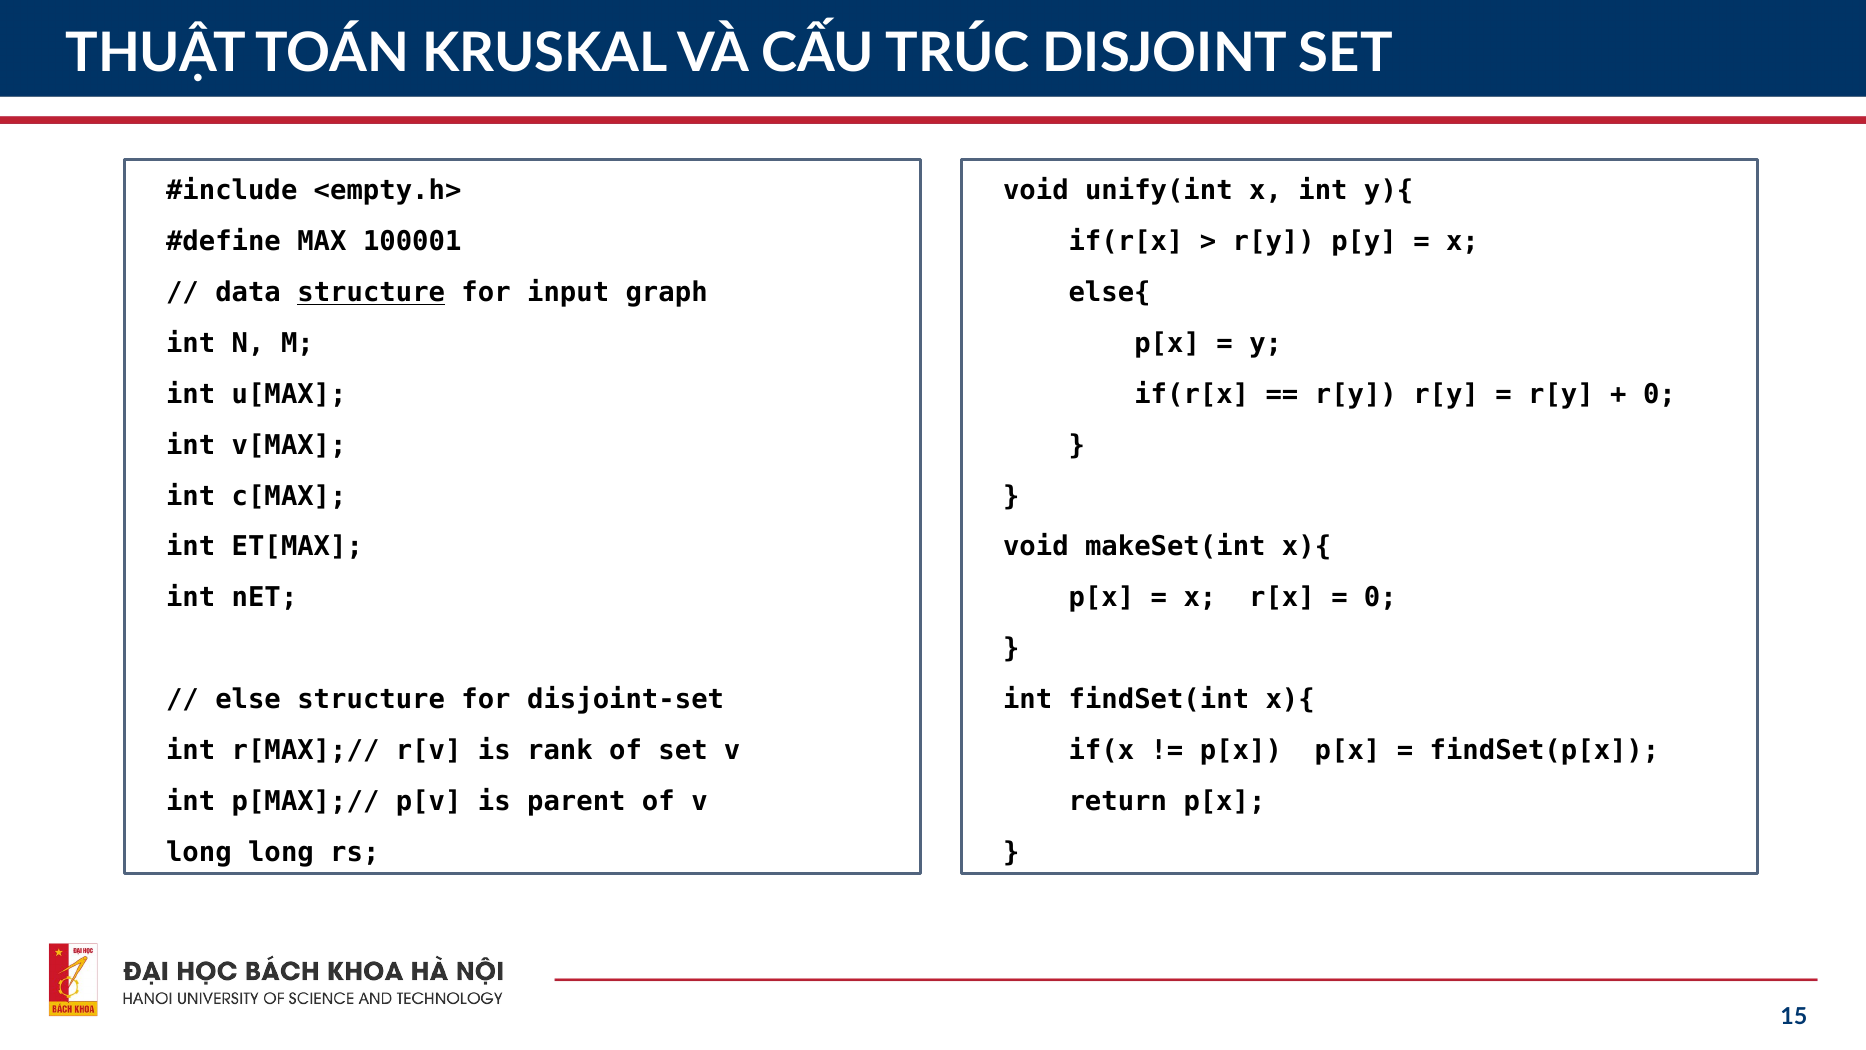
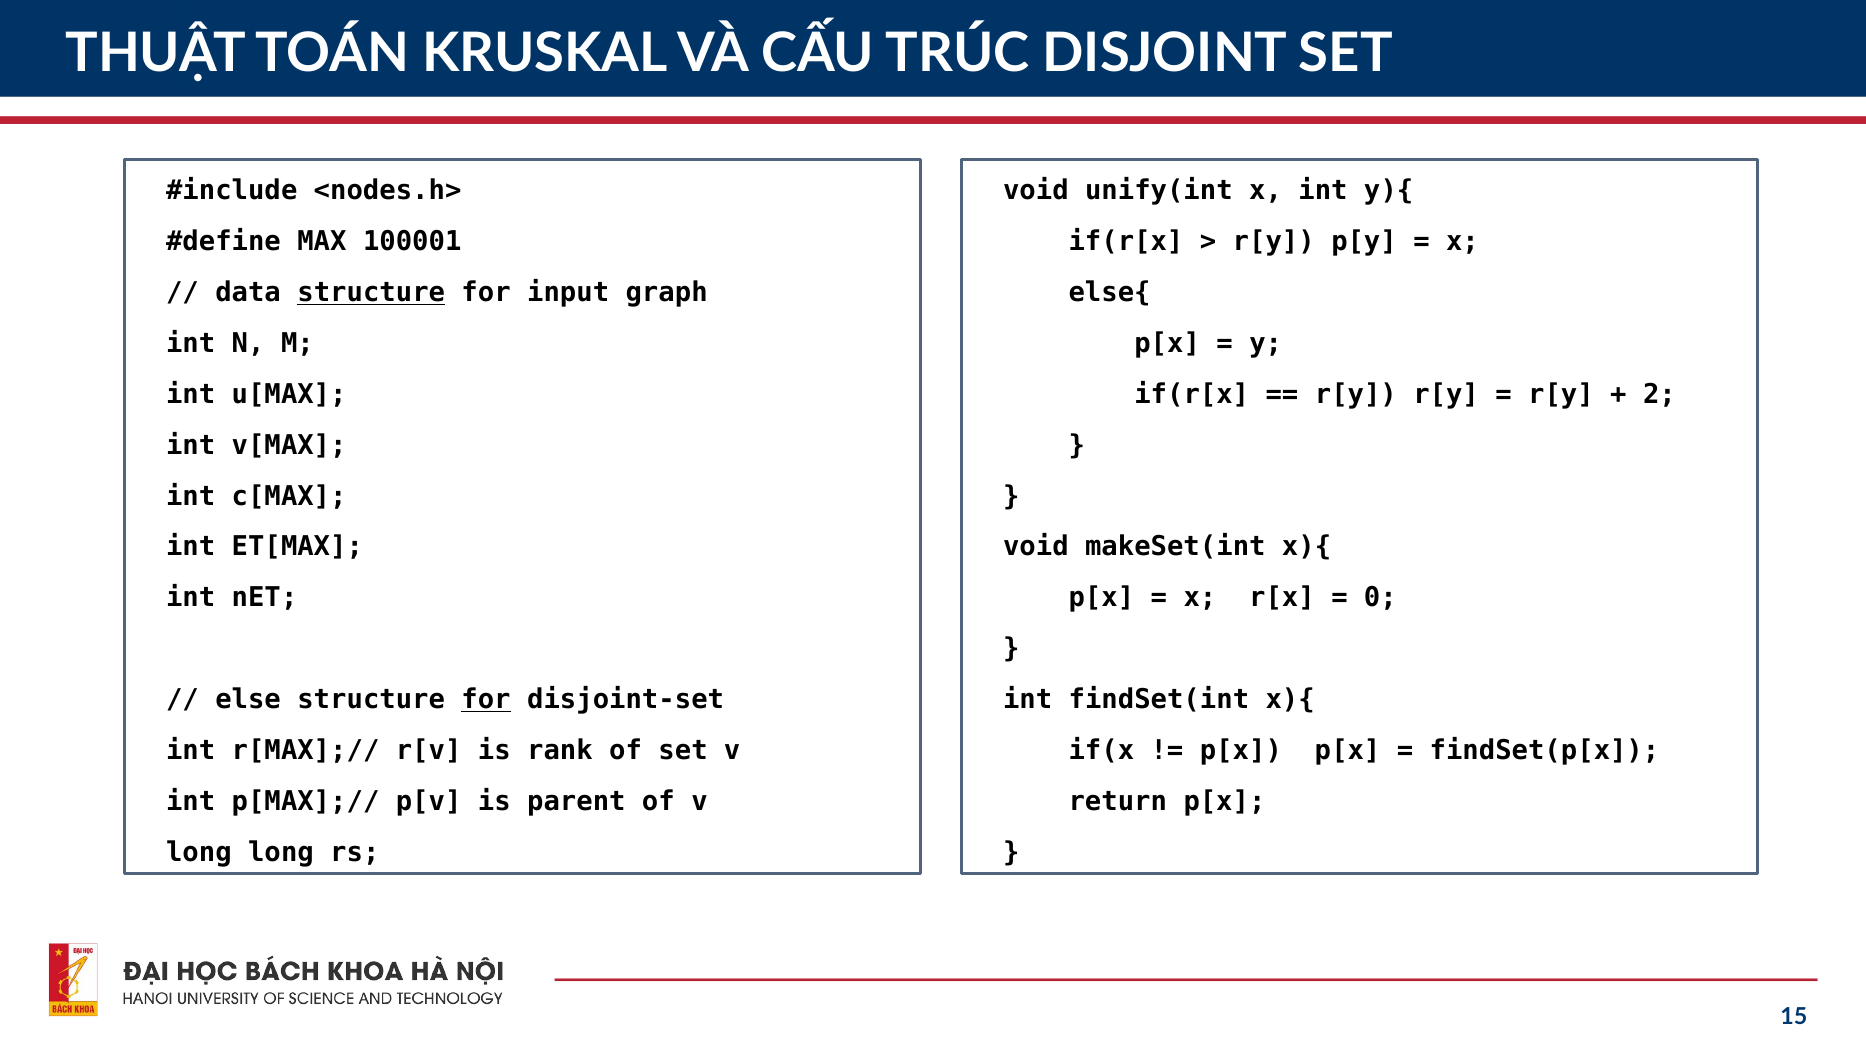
<empty.h>: <empty.h> -> <nodes.h>
0 at (1659, 394): 0 -> 2
for at (486, 699) underline: none -> present
